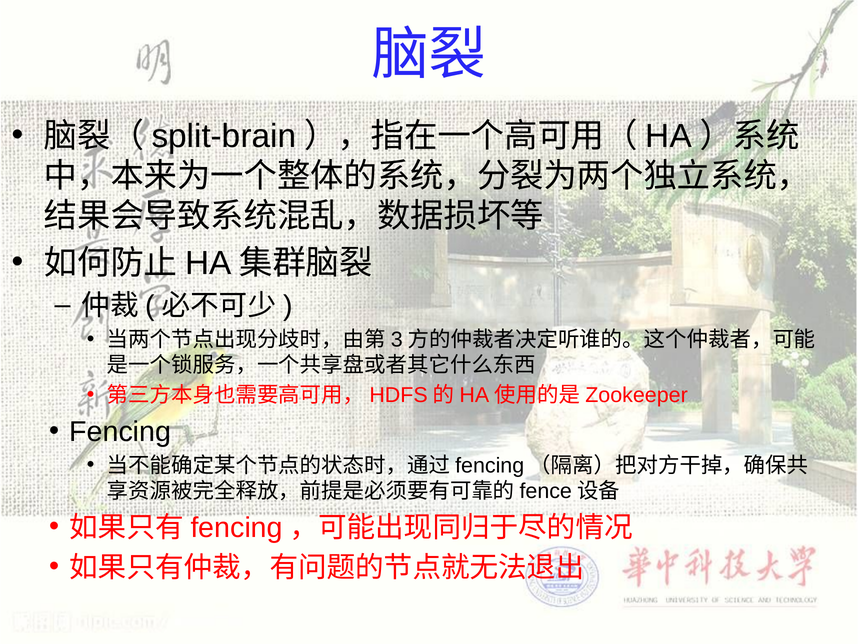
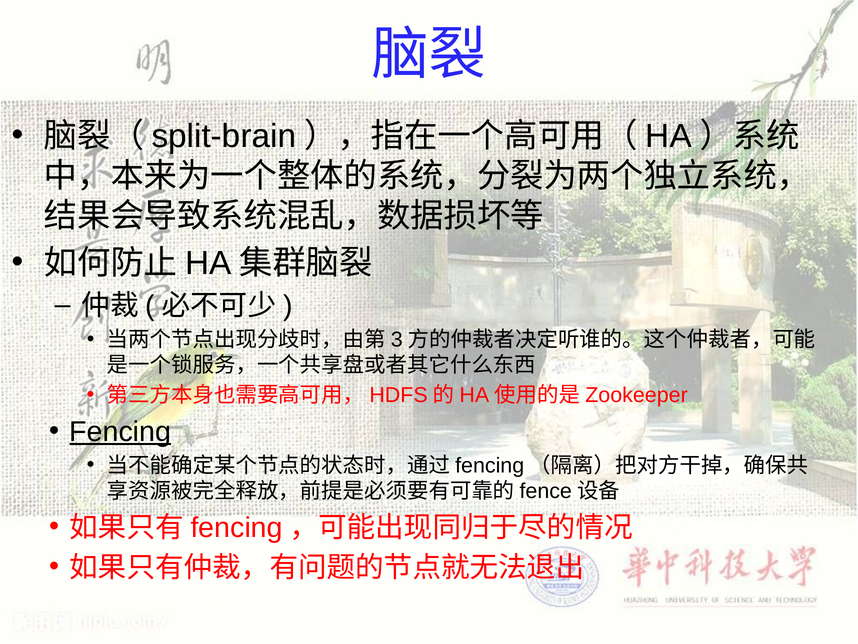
Fencing underline: none -> present
